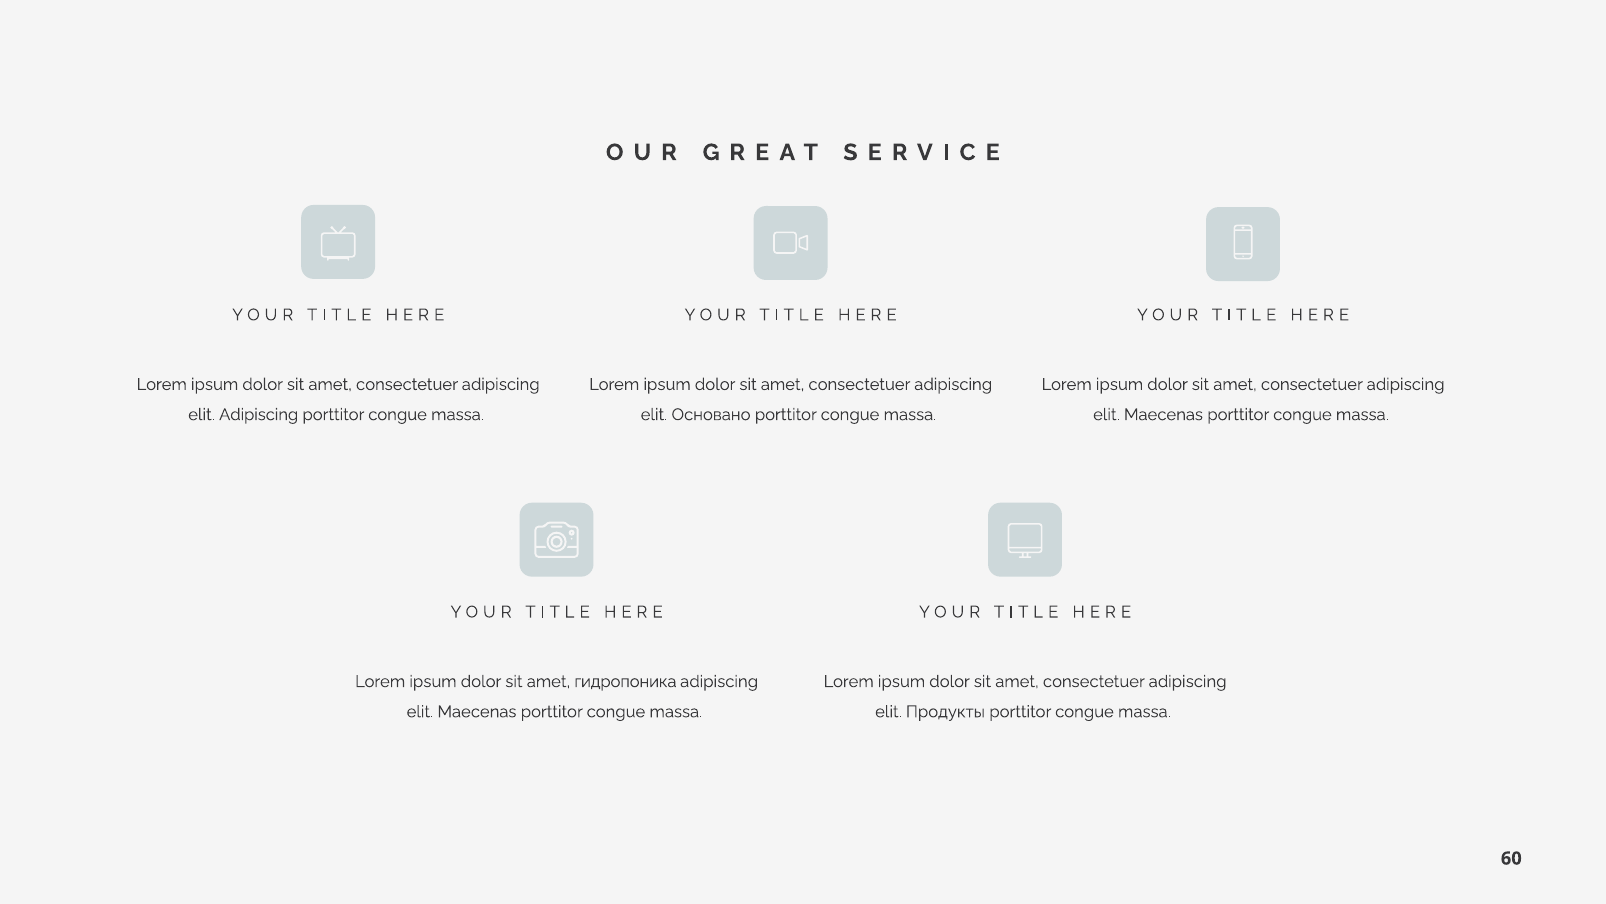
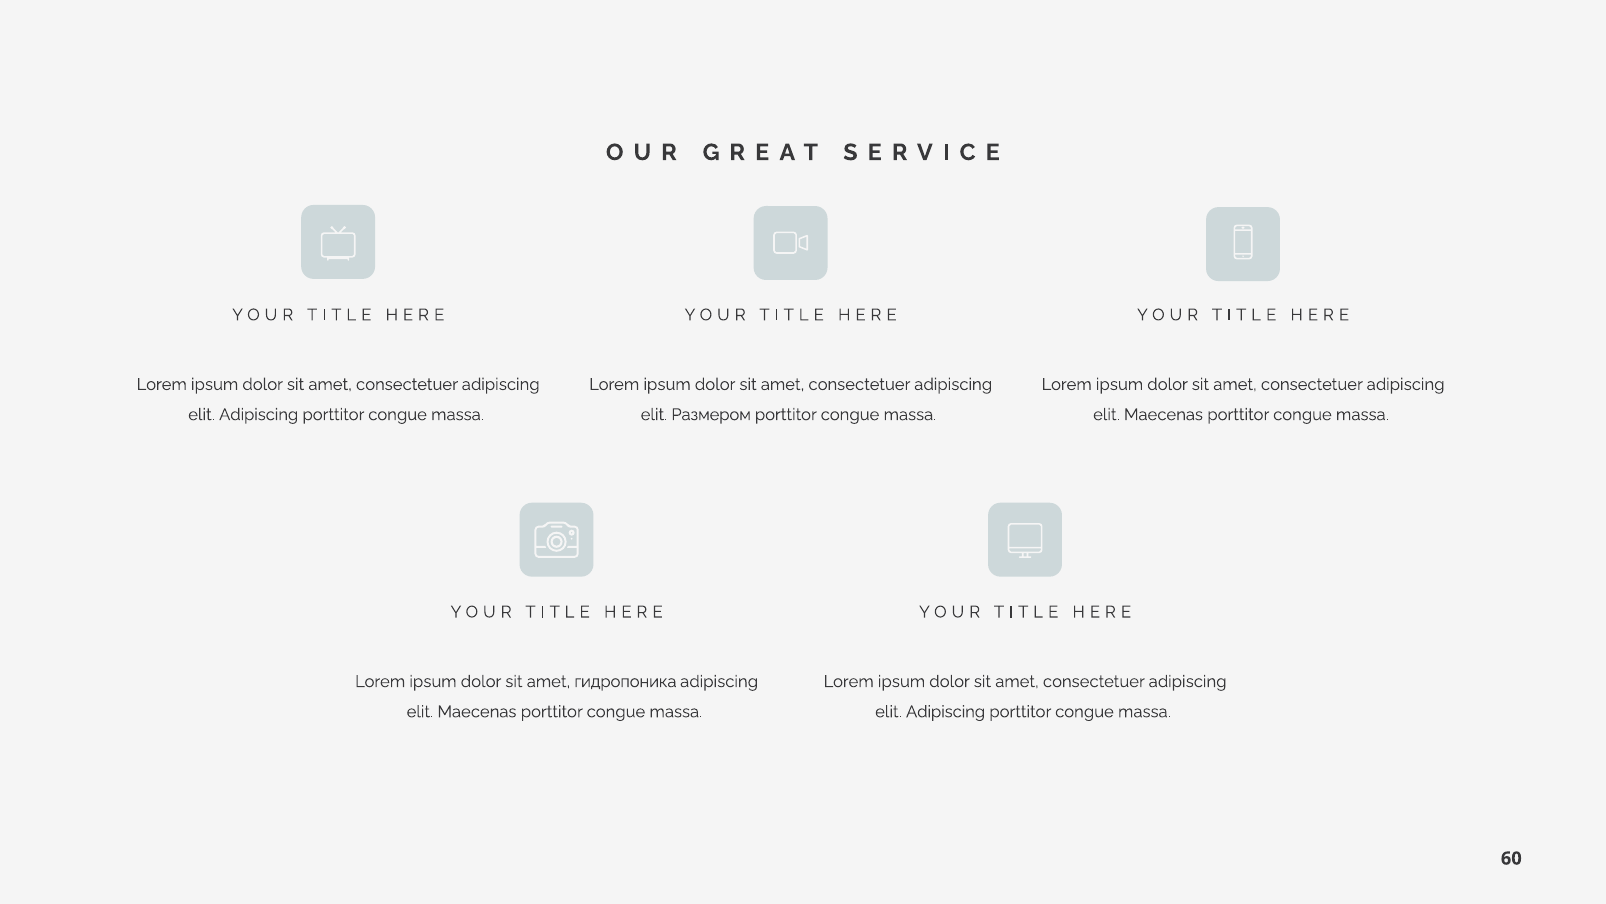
Основано: Основано -> Размером
Продукты at (945, 711): Продукты -> Adipiscing
